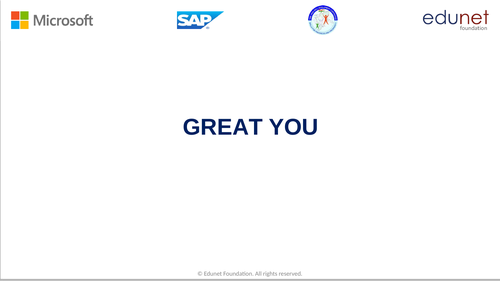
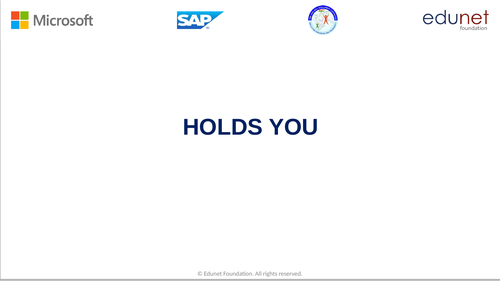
GREAT: GREAT -> HOLDS
